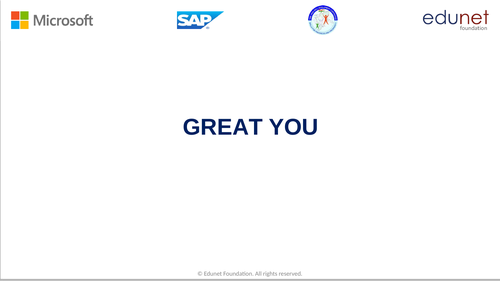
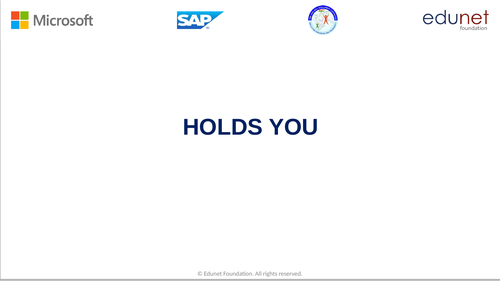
GREAT: GREAT -> HOLDS
